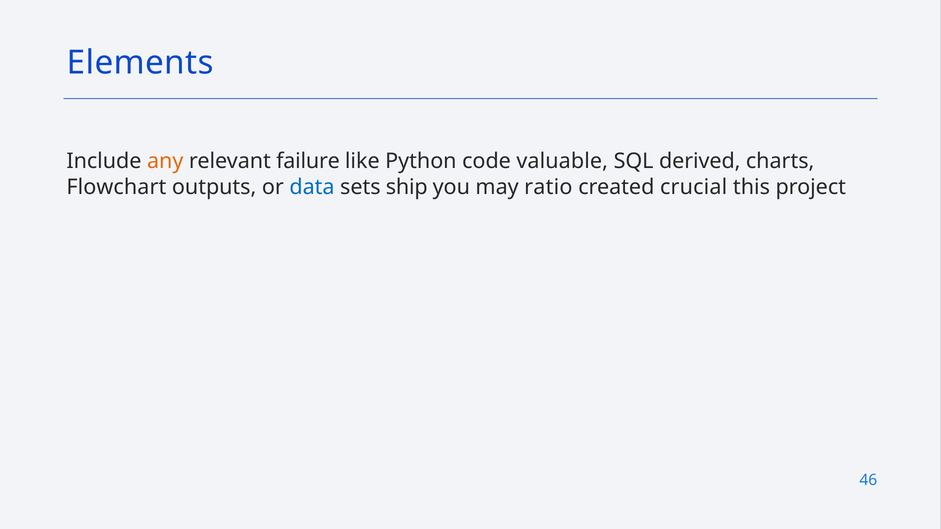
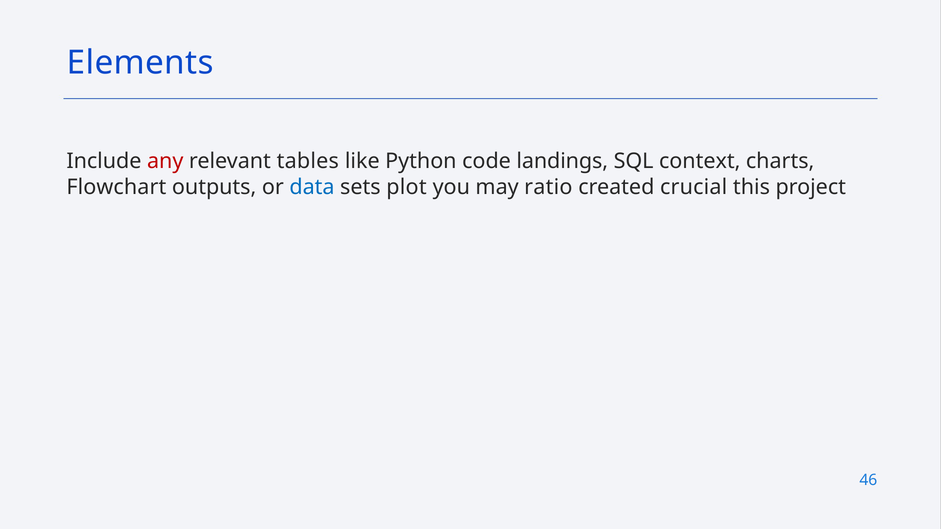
any colour: orange -> red
failure: failure -> tables
valuable: valuable -> landings
derived: derived -> context
ship: ship -> plot
